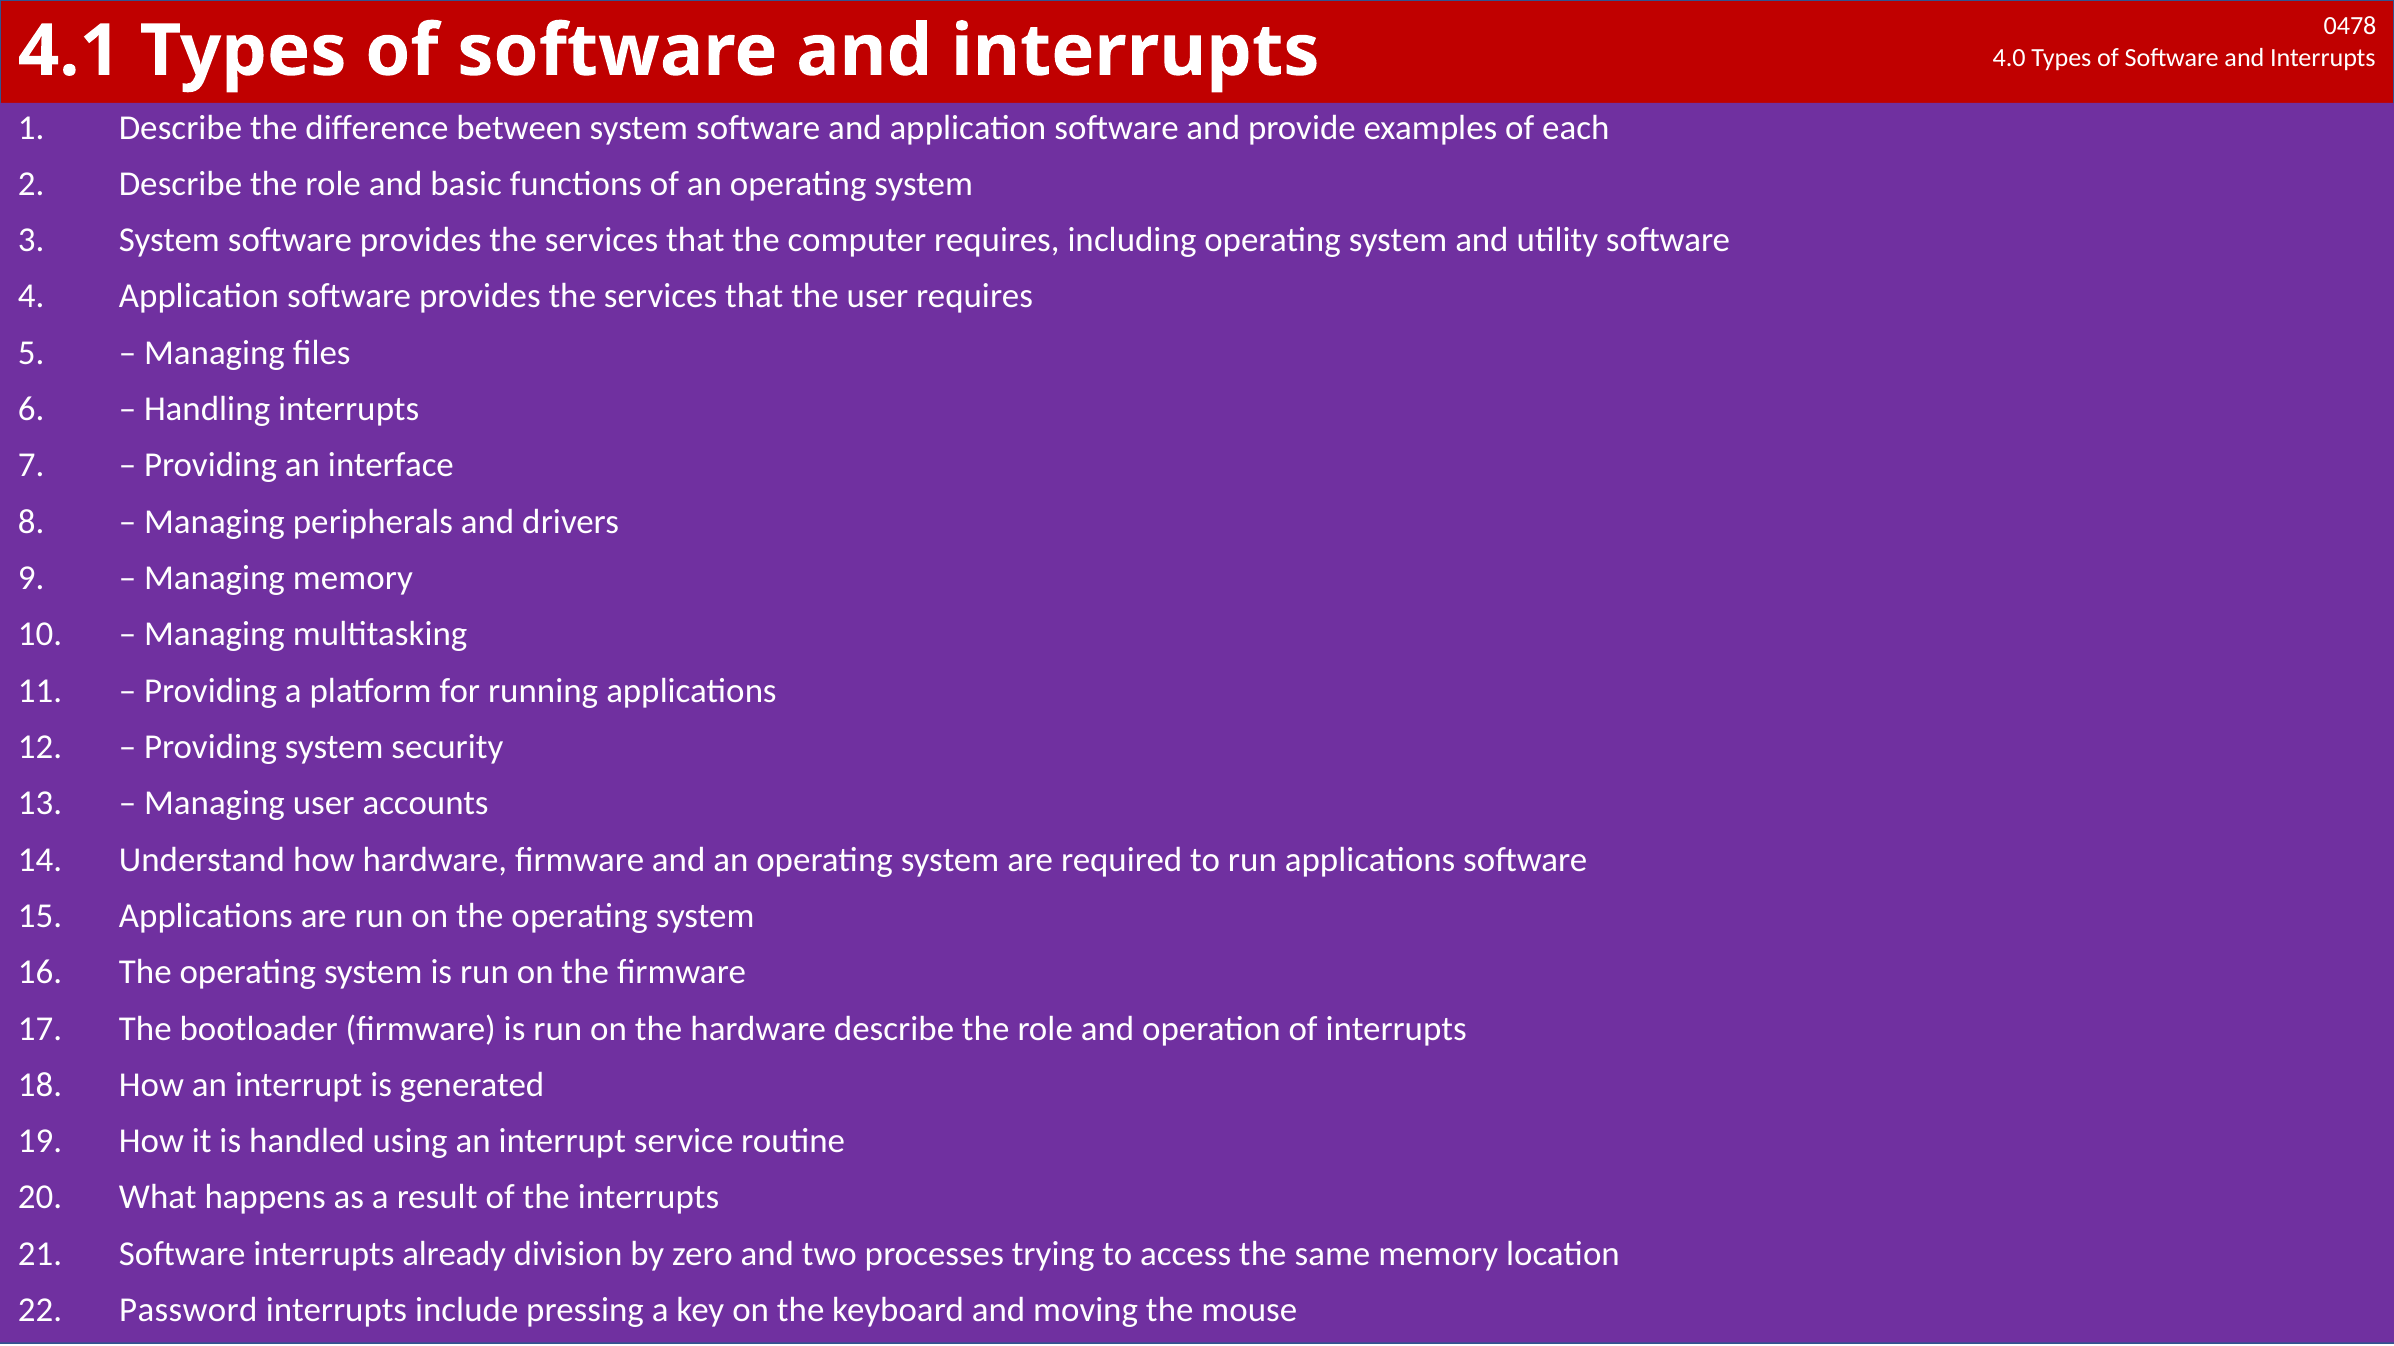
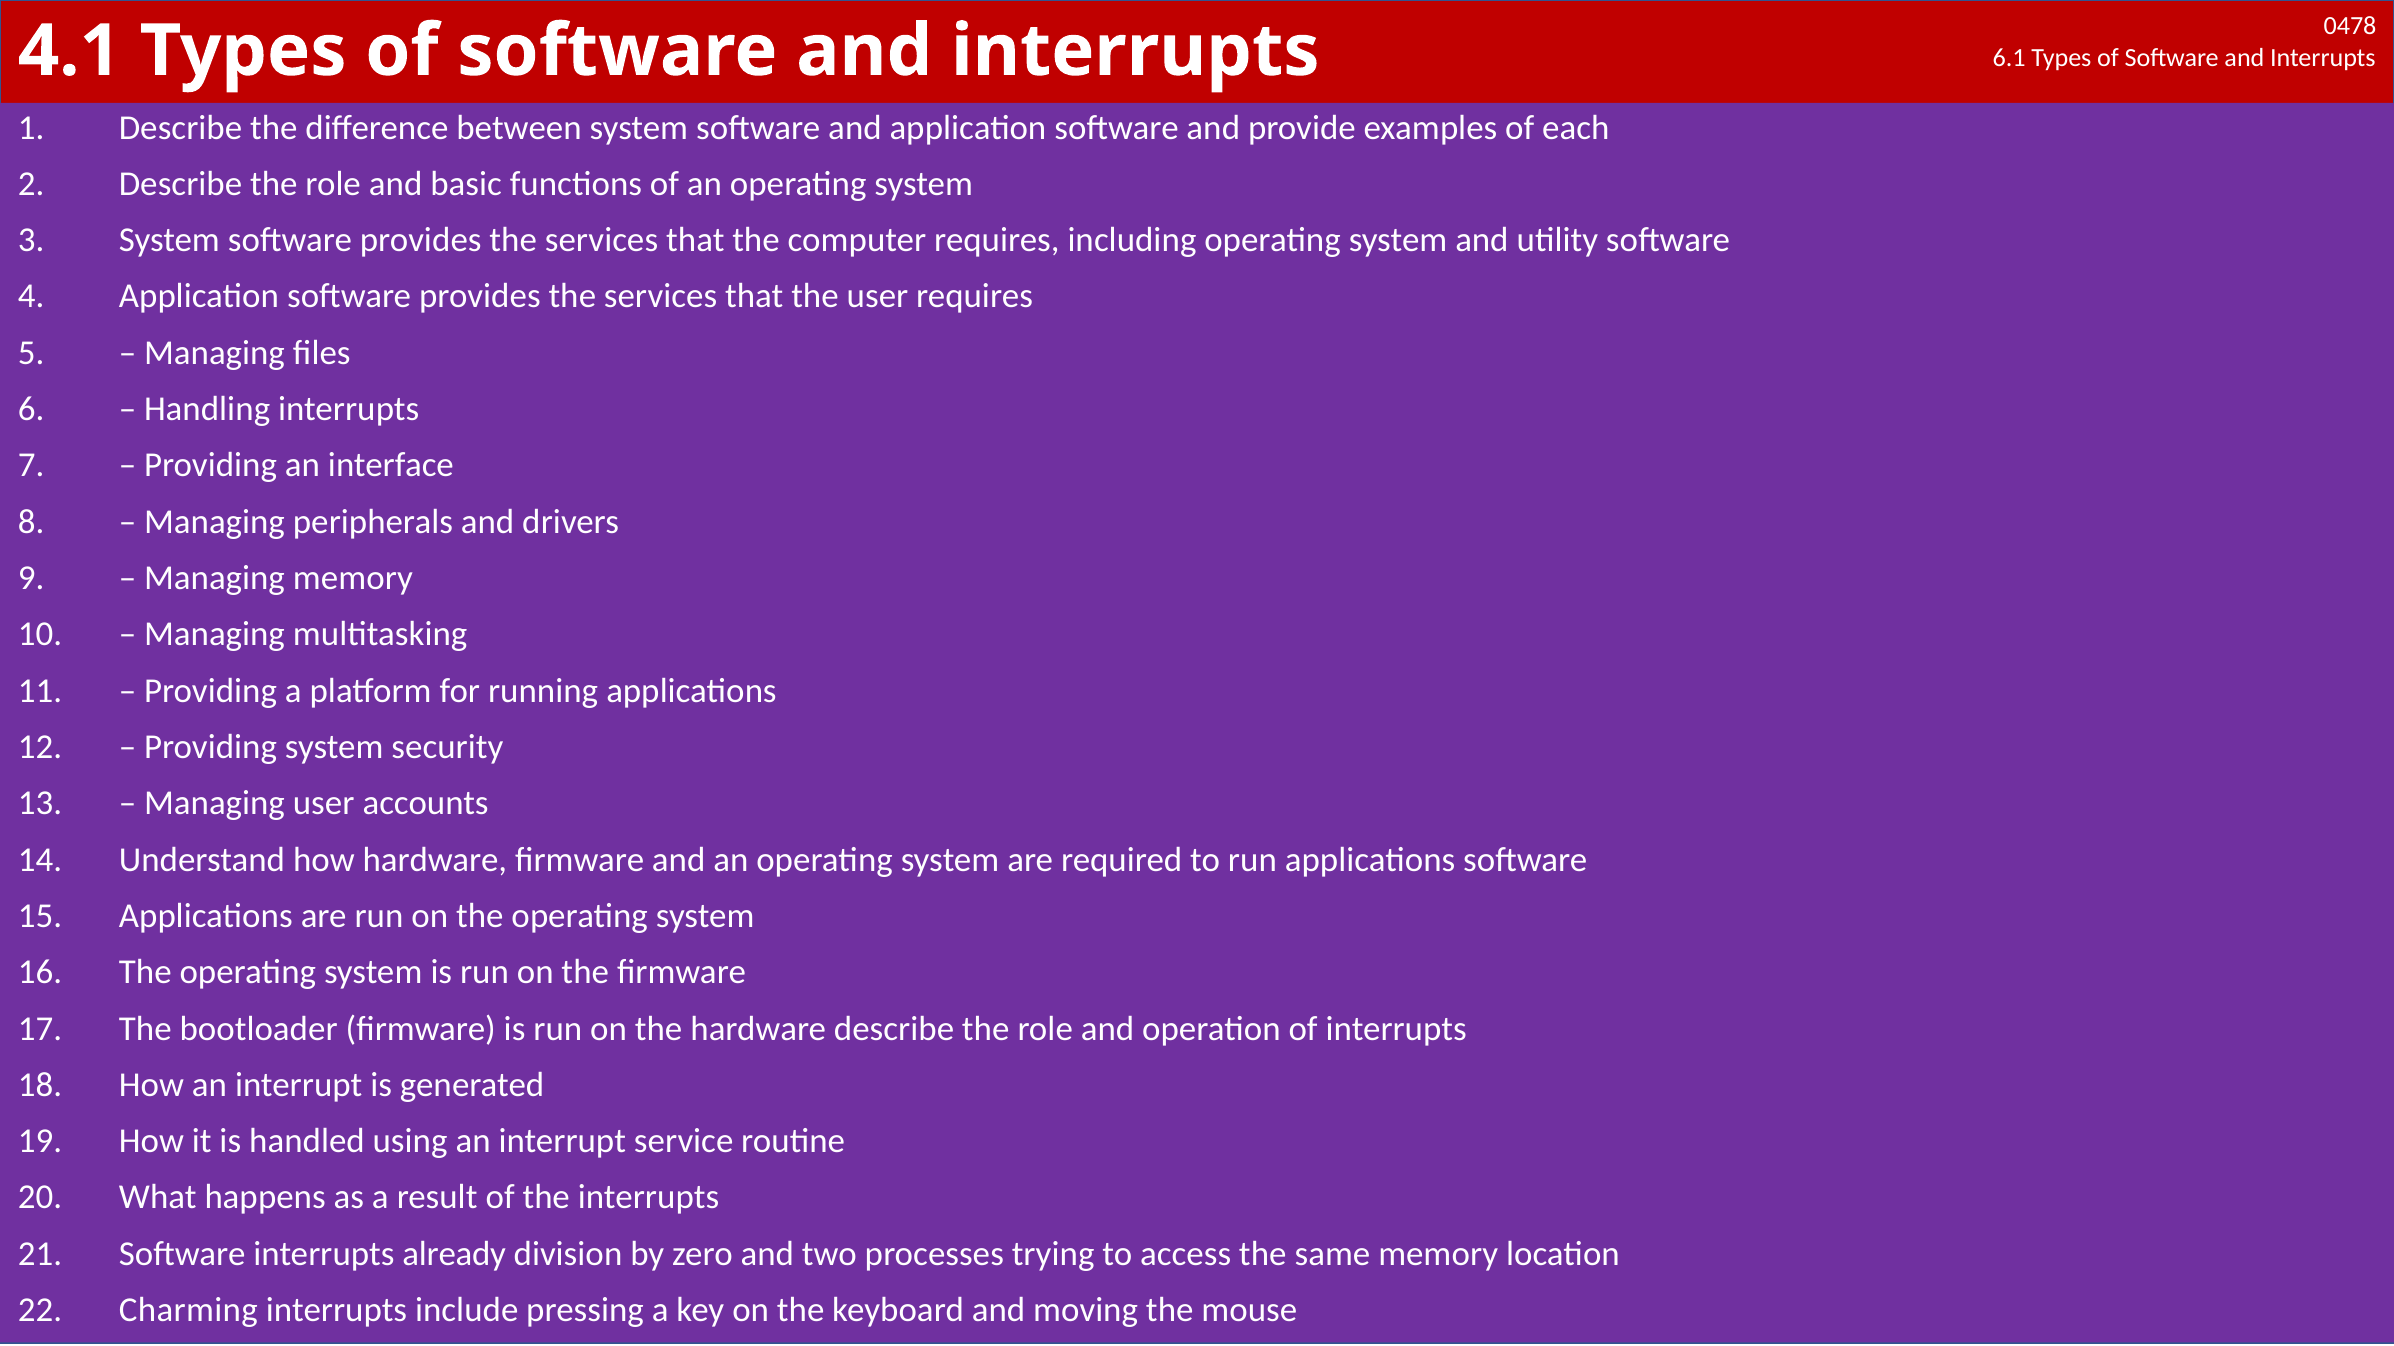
4.0: 4.0 -> 6.1
Password: Password -> Charming
